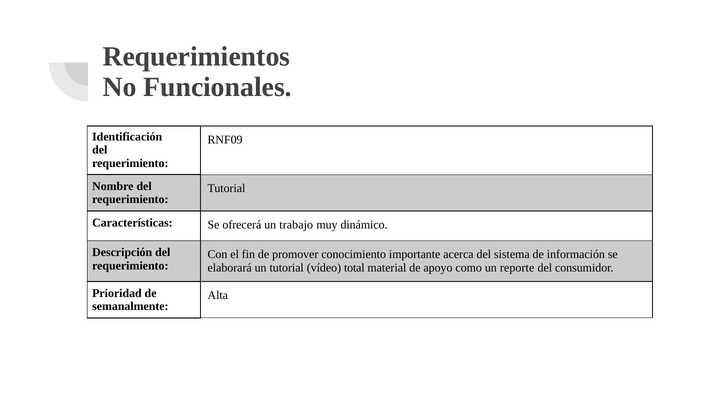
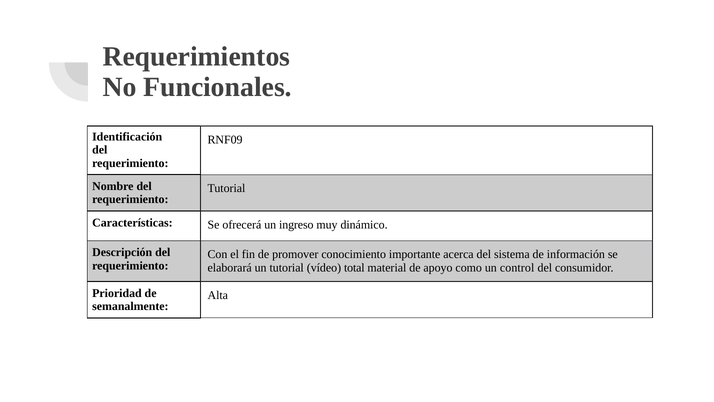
trabajo: trabajo -> ingreso
reporte: reporte -> control
